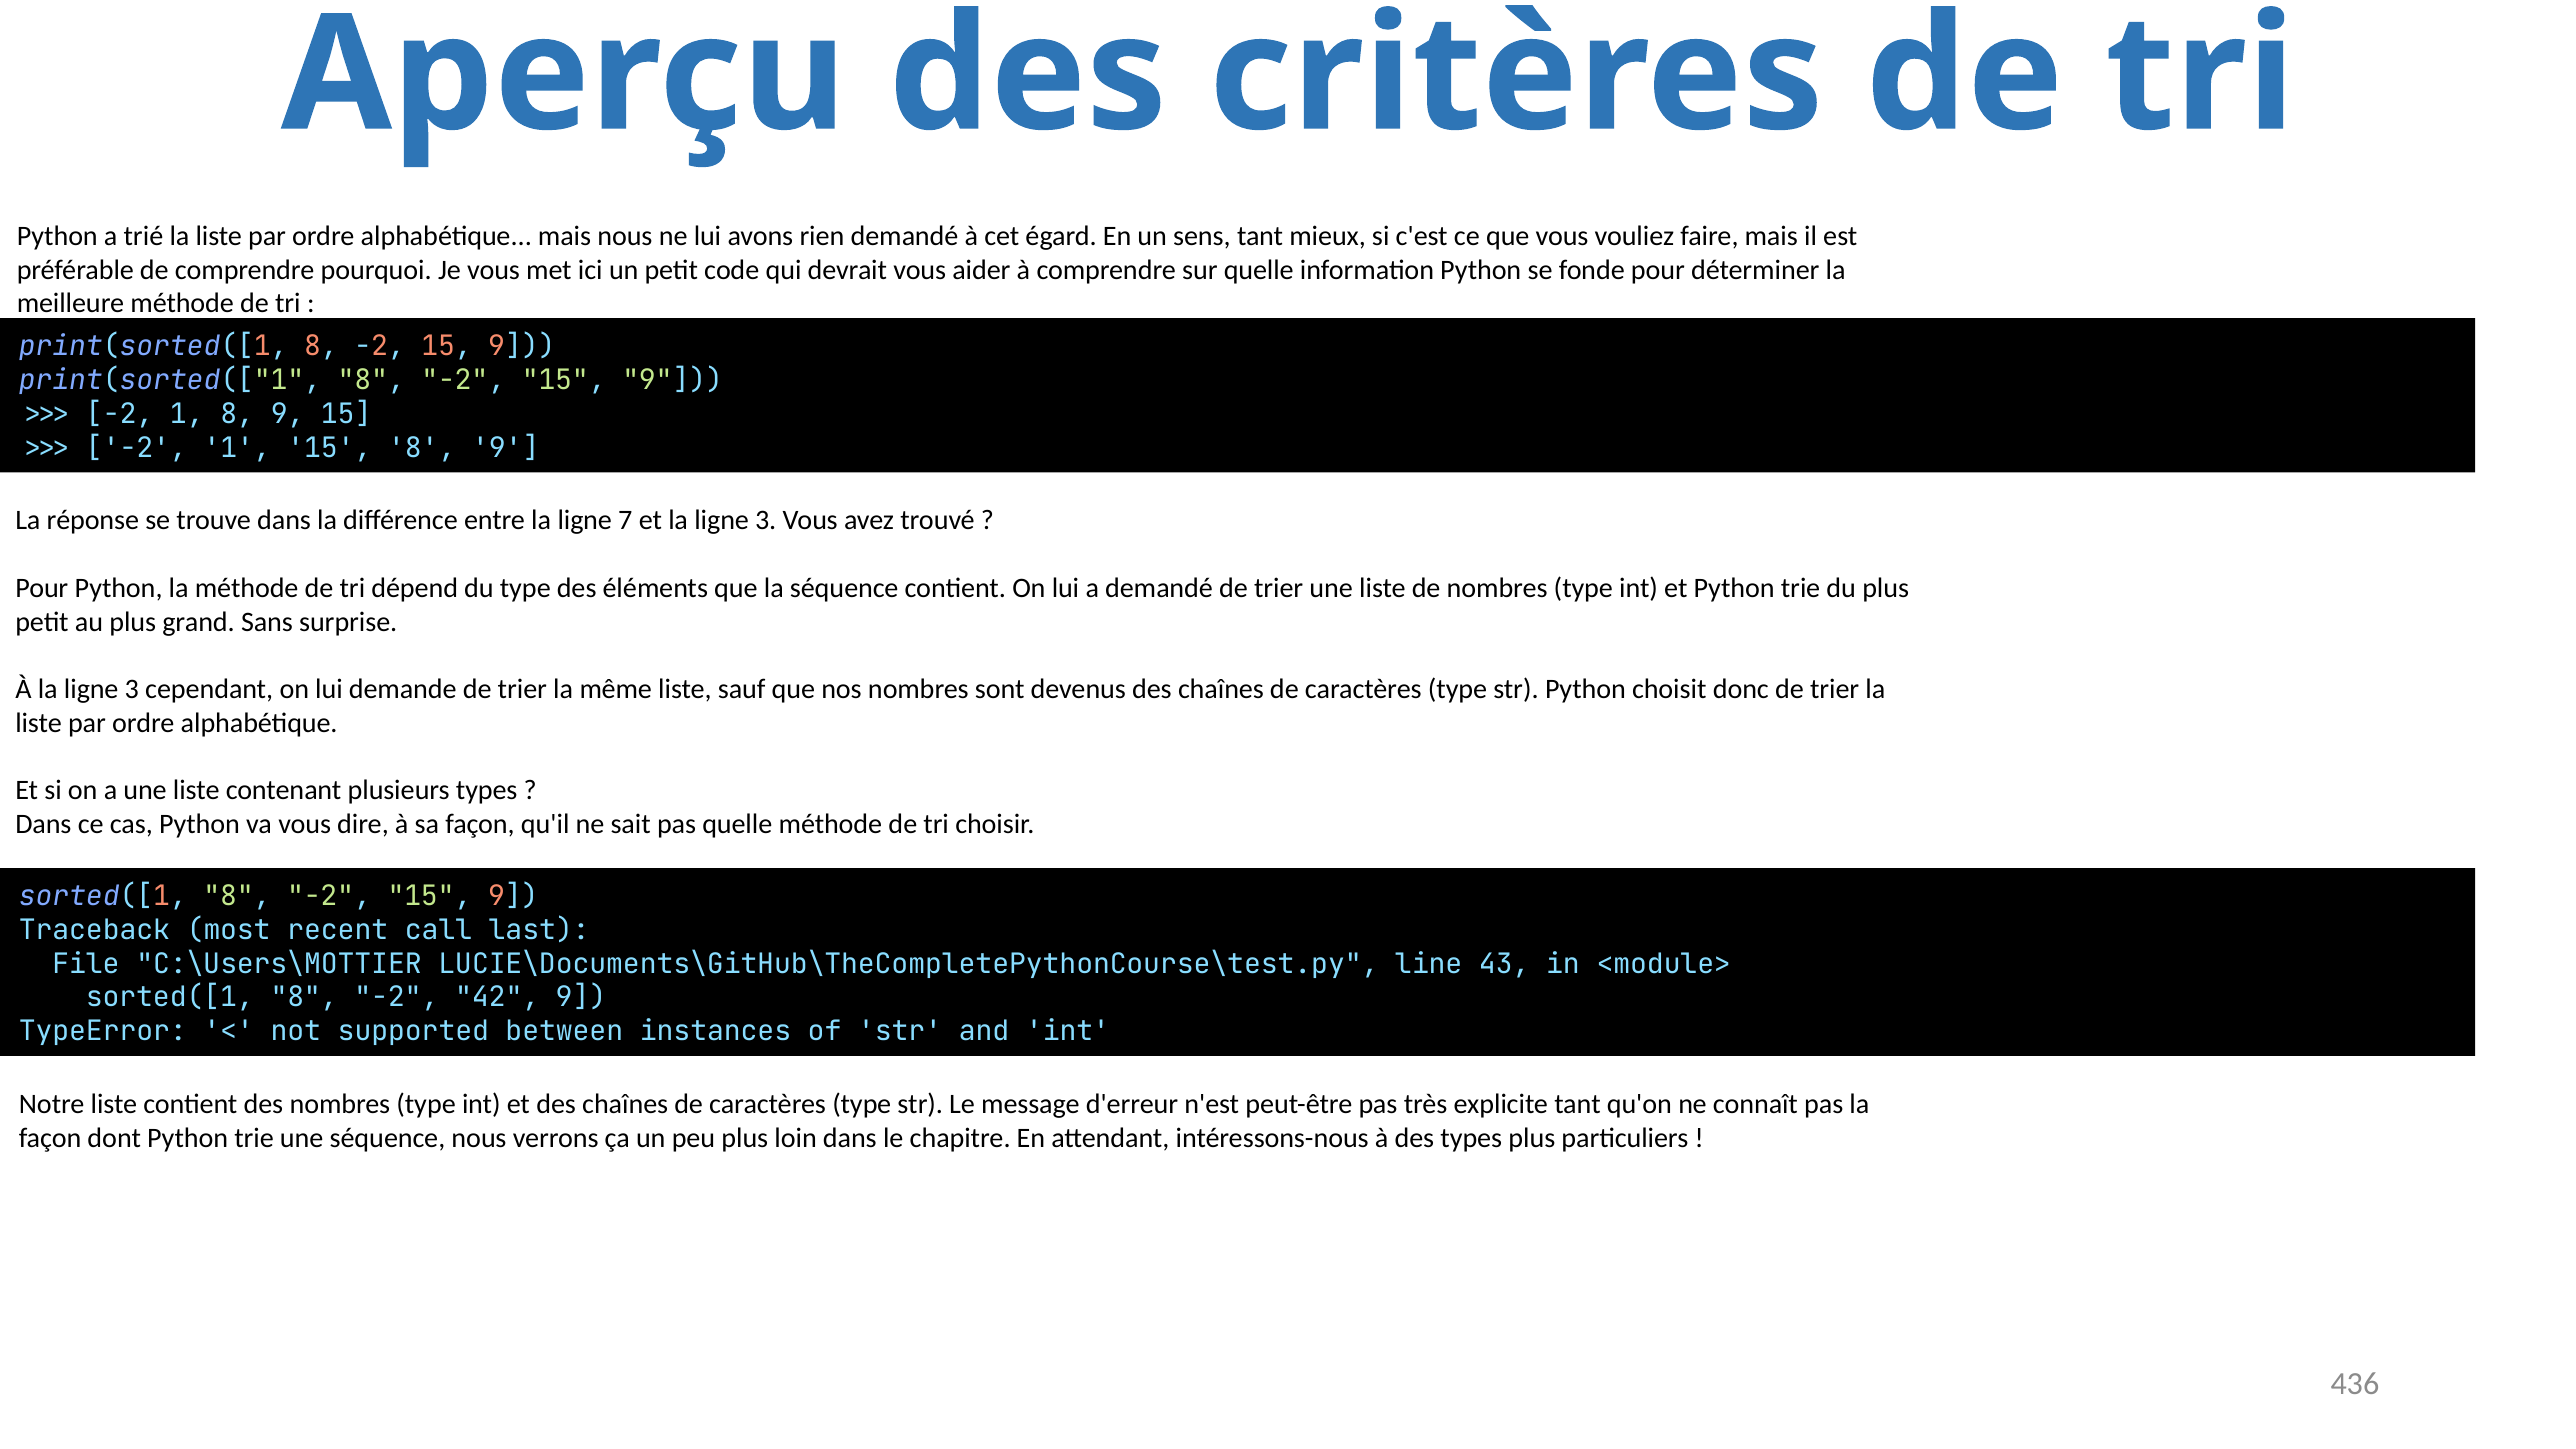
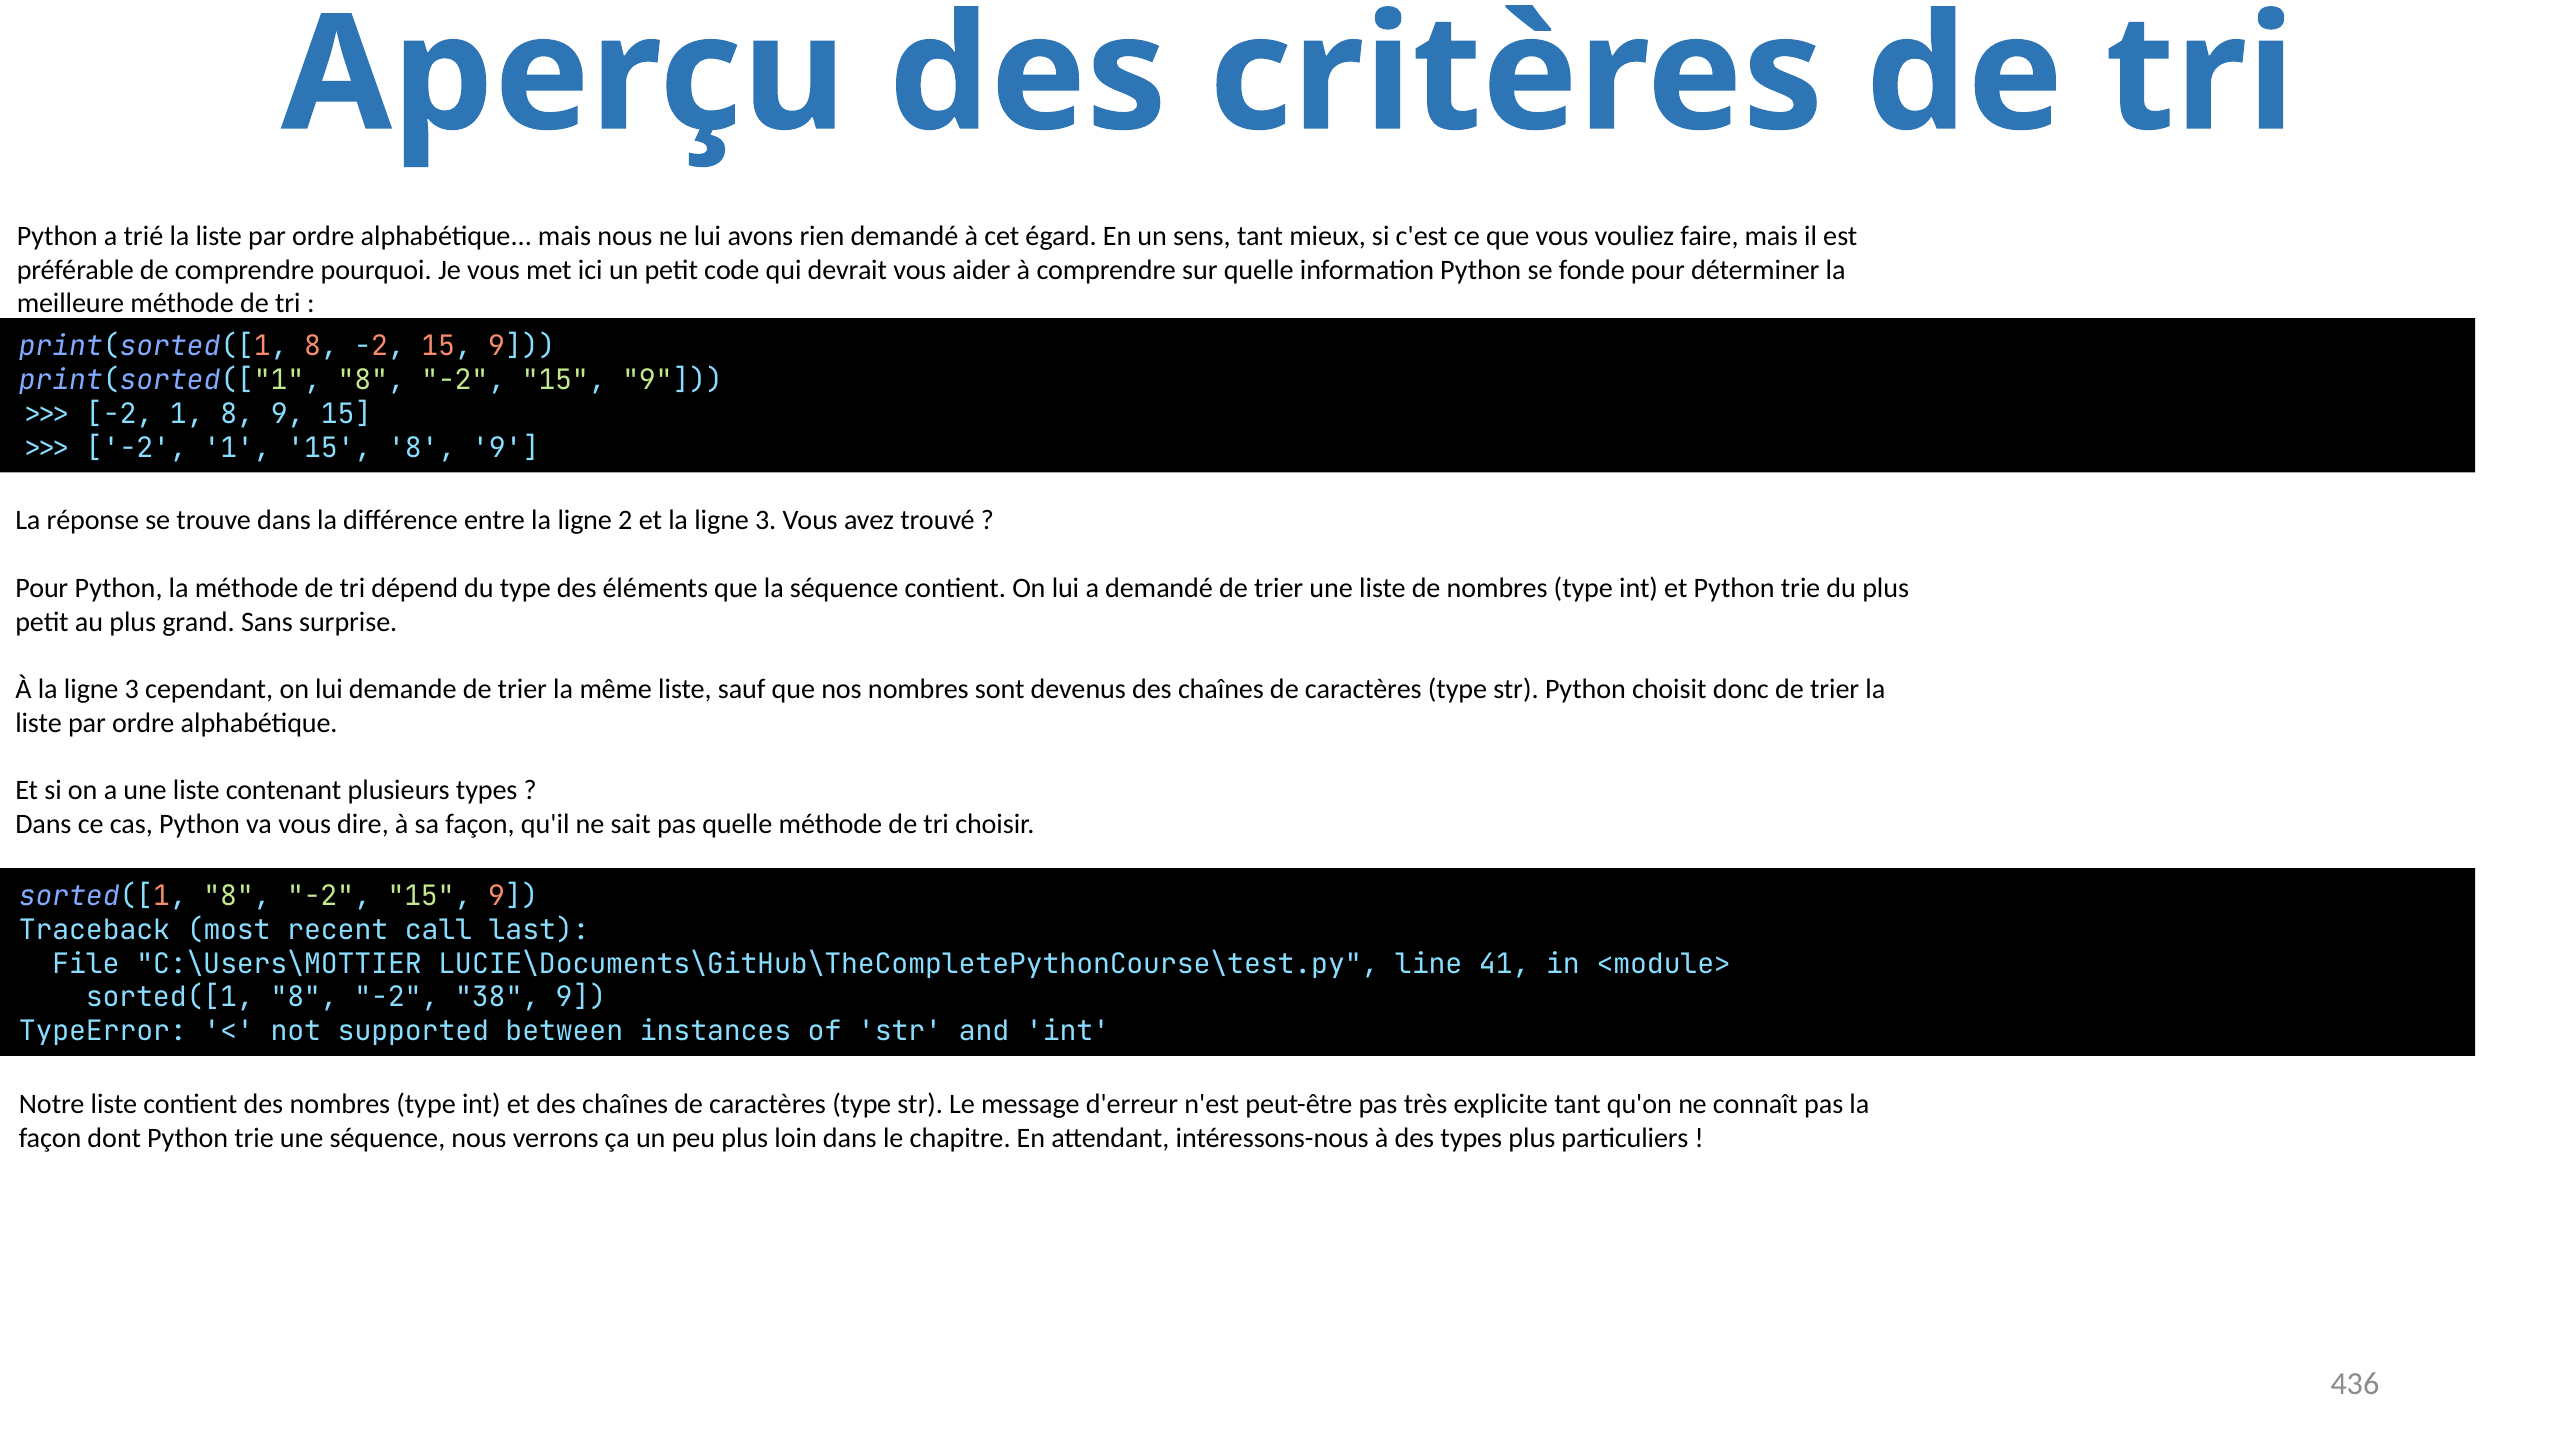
7: 7 -> 2
43: 43 -> 41
42: 42 -> 38
